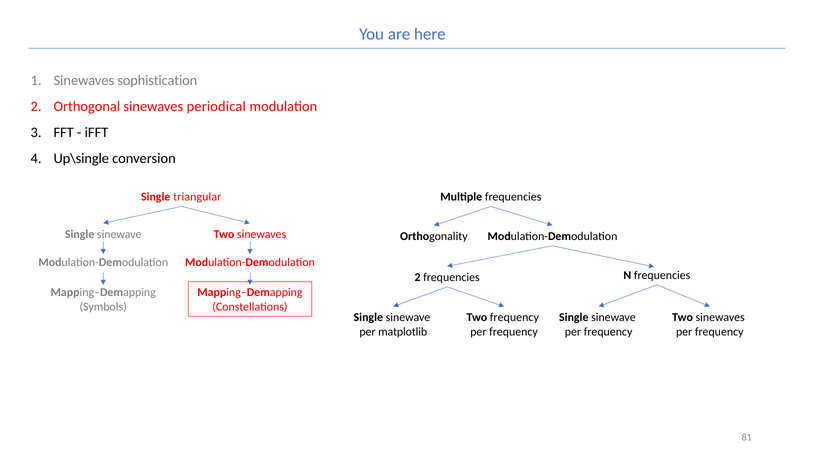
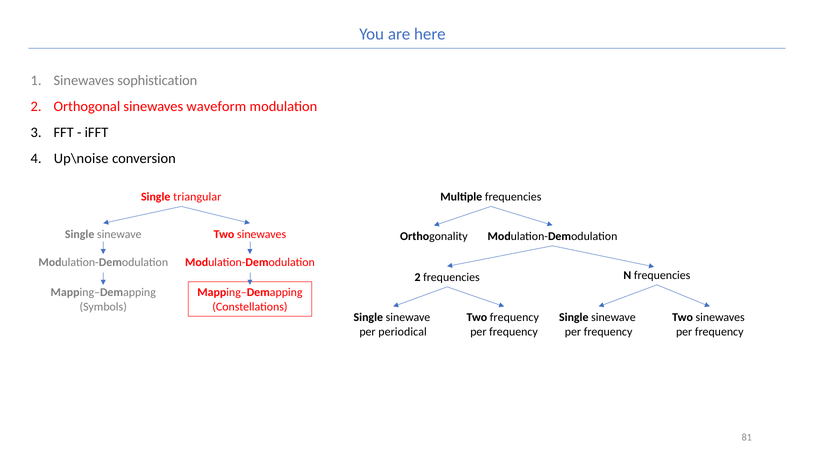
periodical: periodical -> waveform
Up\single: Up\single -> Up\noise
matplotlib: matplotlib -> periodical
